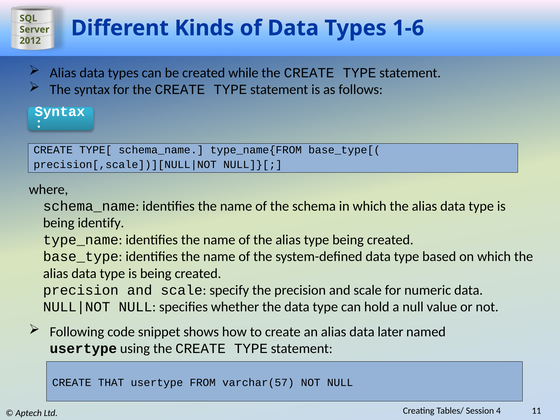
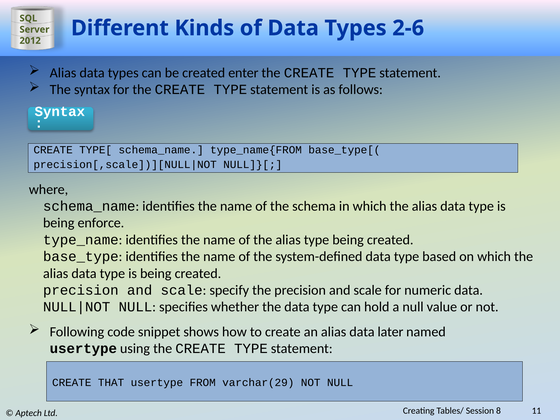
1-6: 1-6 -> 2-6
while: while -> enter
identify: identify -> enforce
varchar(57: varchar(57 -> varchar(29
4: 4 -> 8
